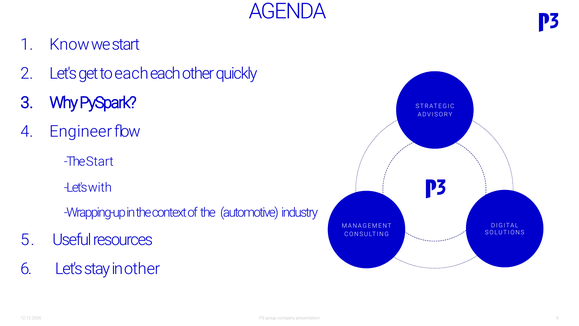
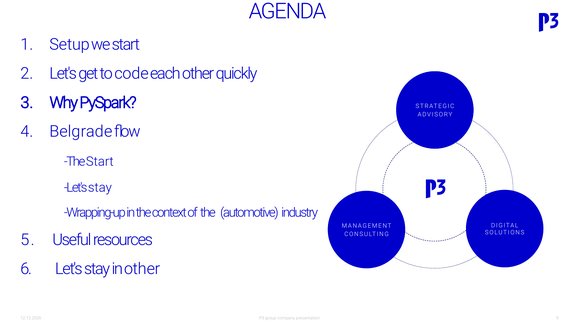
Know: Know -> Setup
to each: each -> code
Engineer: Engineer -> Belgrade
with at (100, 187): with -> stay
